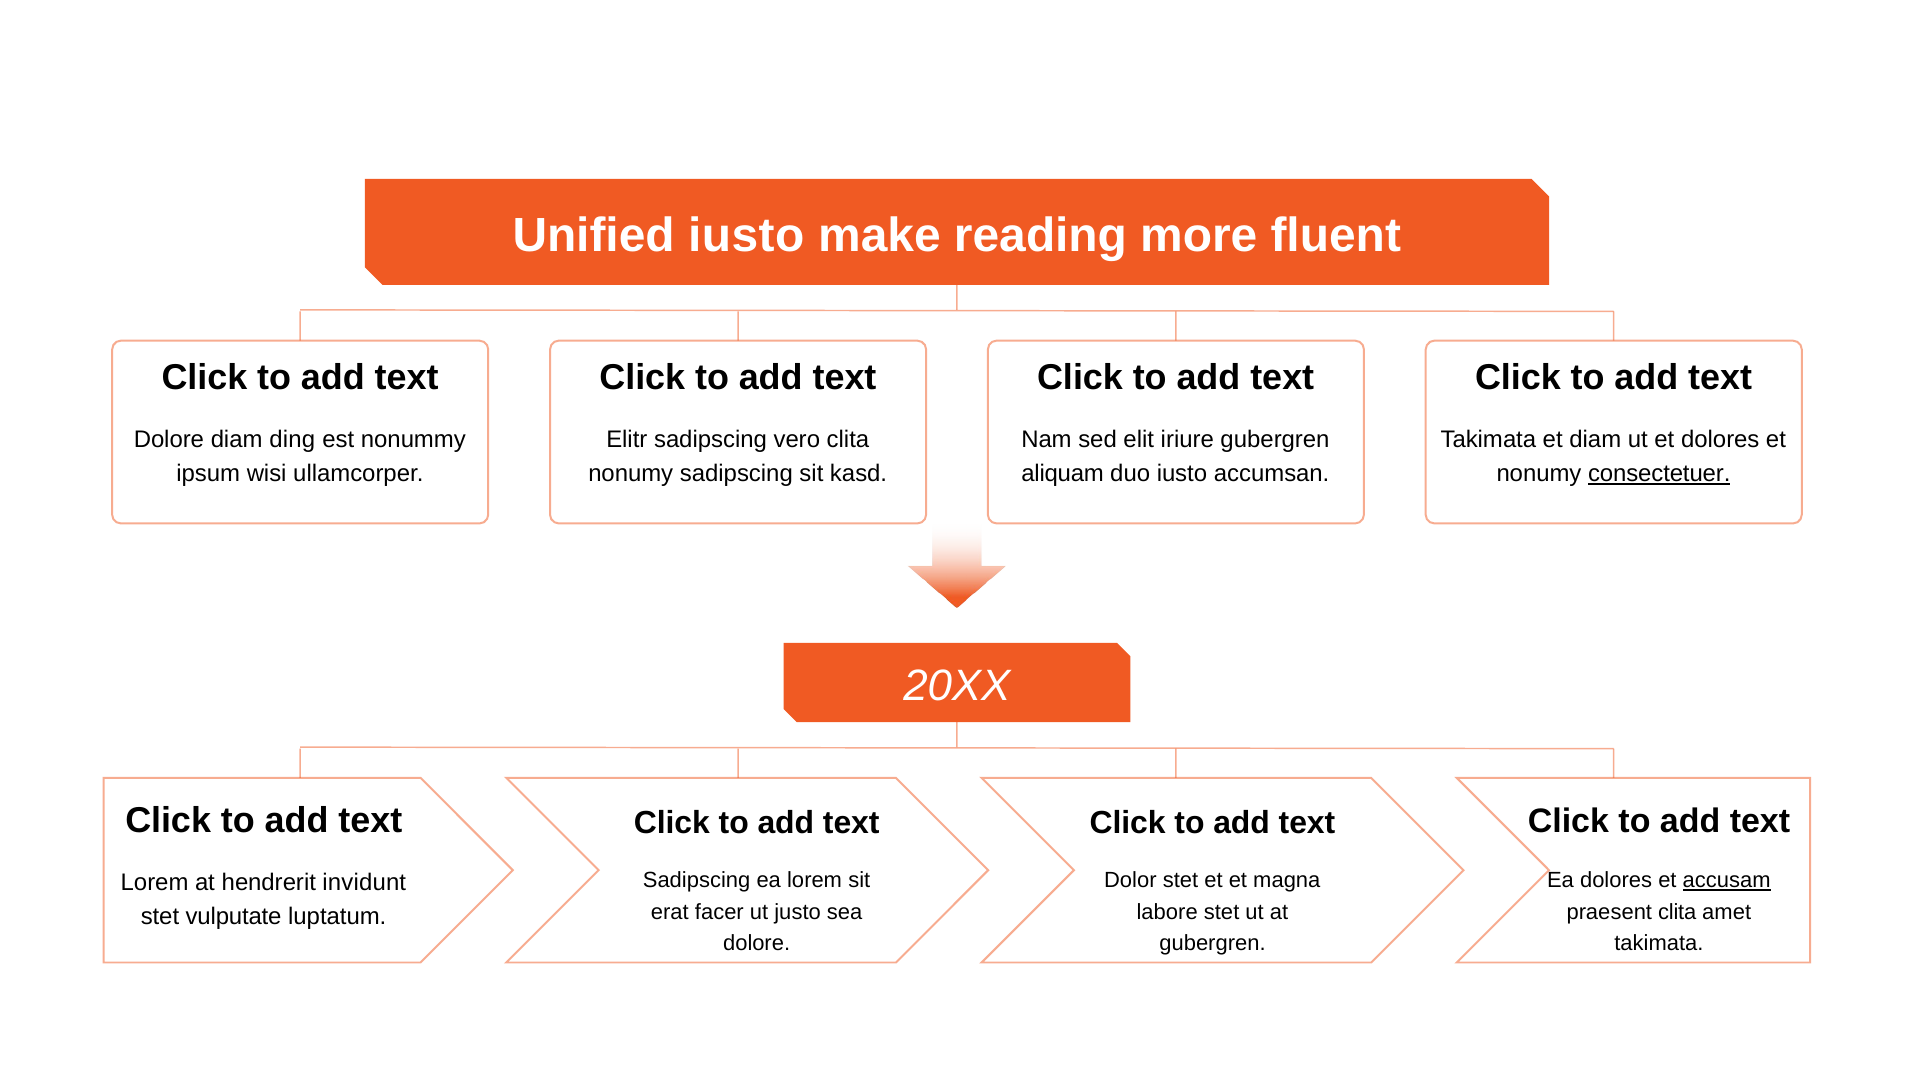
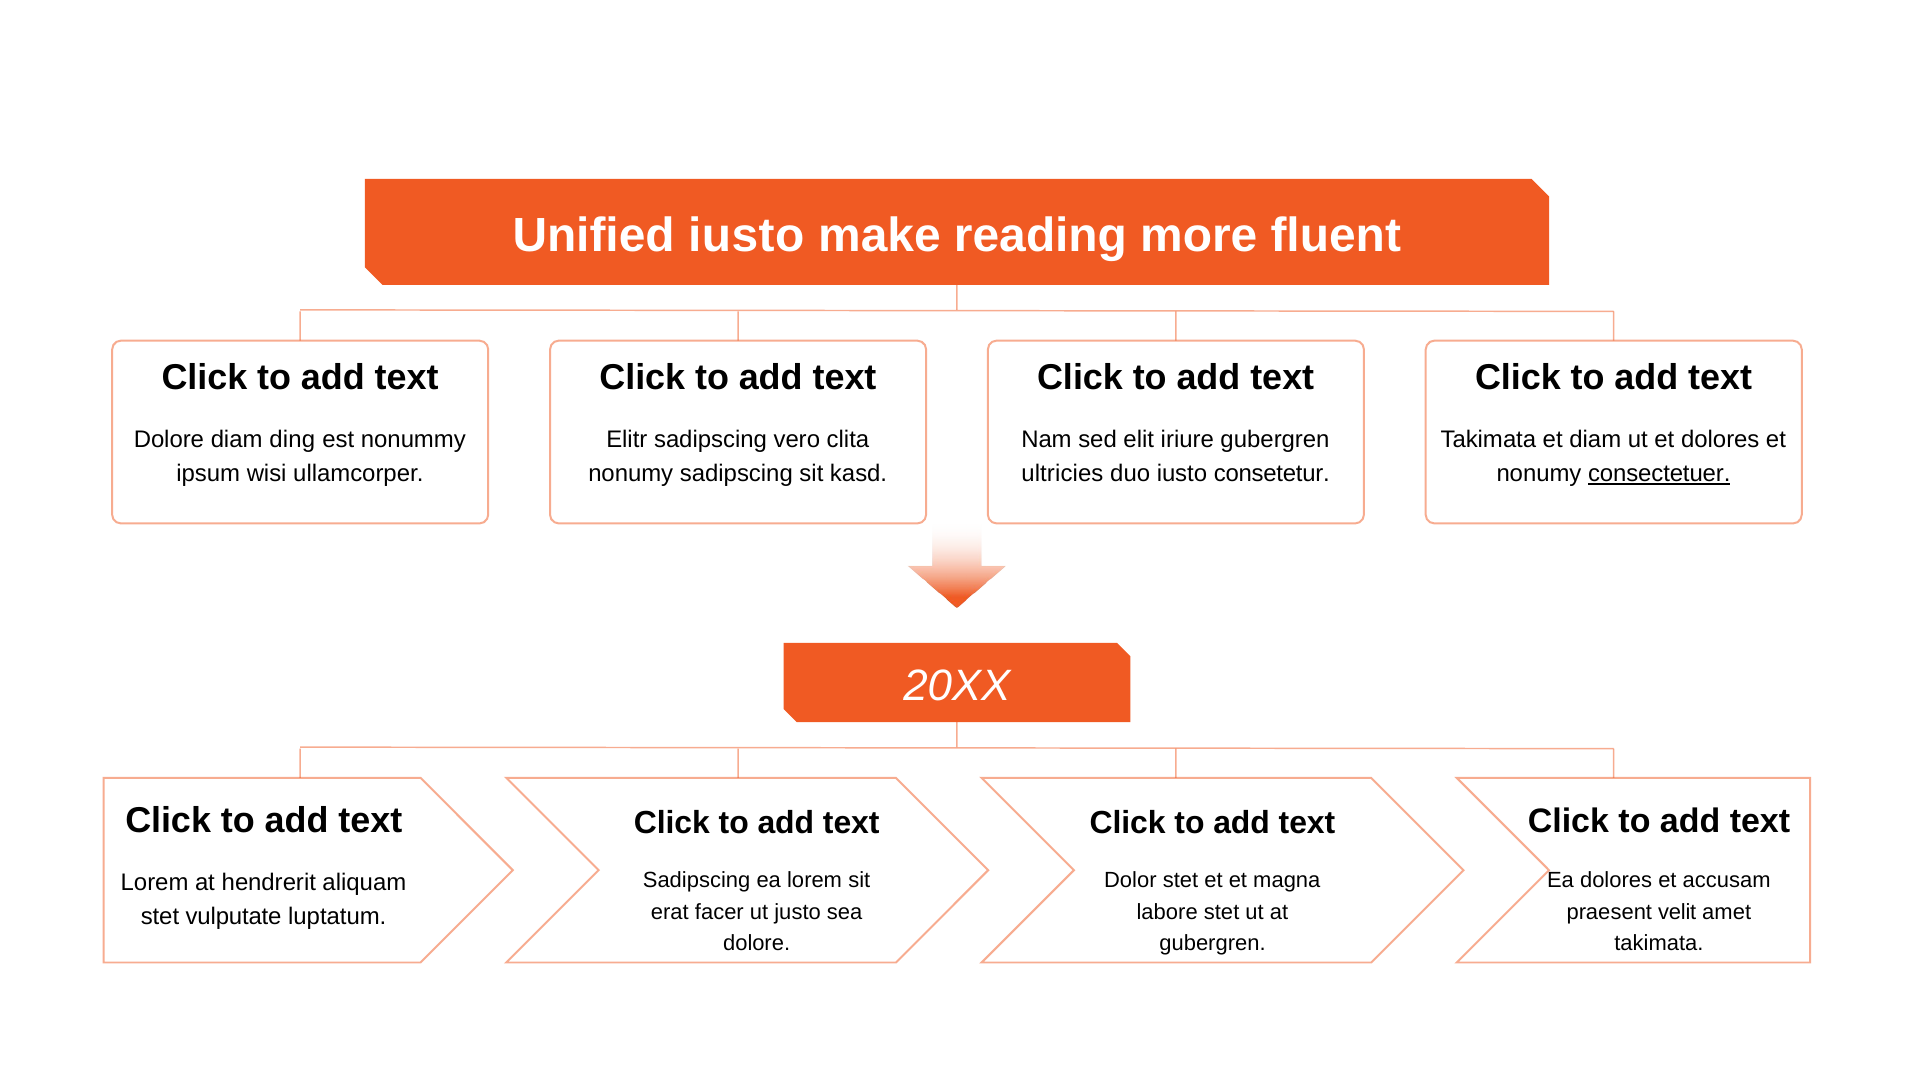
aliquam: aliquam -> ultricies
accumsan: accumsan -> consetetur
accusam underline: present -> none
invidunt: invidunt -> aliquam
praesent clita: clita -> velit
